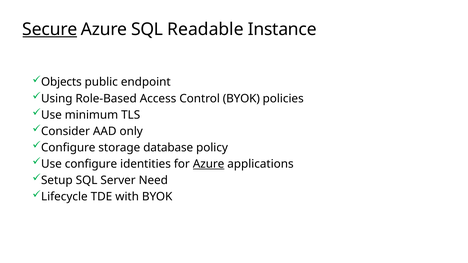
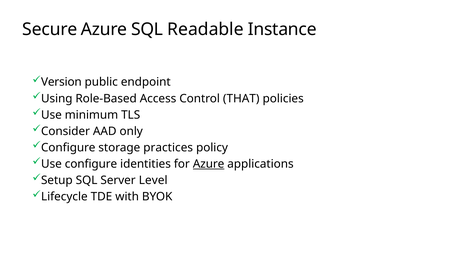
Secure underline: present -> none
Objects: Objects -> Version
Control BYOK: BYOK -> THAT
database: database -> practices
Need: Need -> Level
